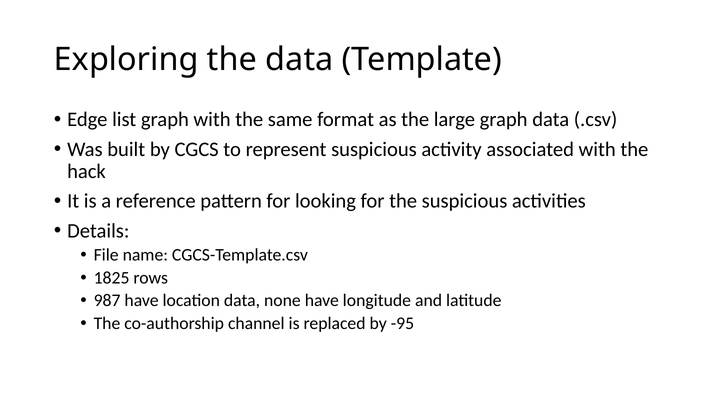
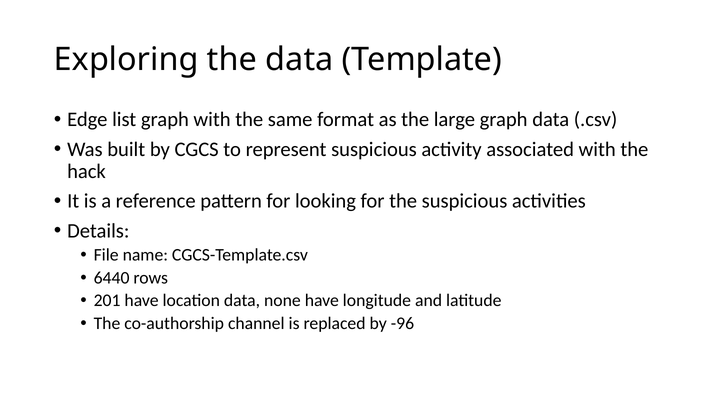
1825: 1825 -> 6440
987: 987 -> 201
-95: -95 -> -96
